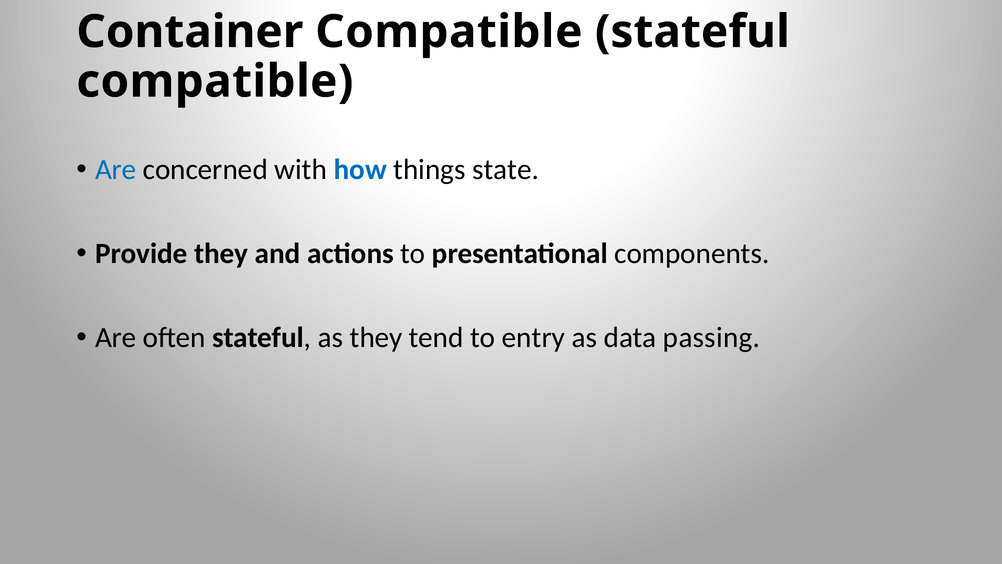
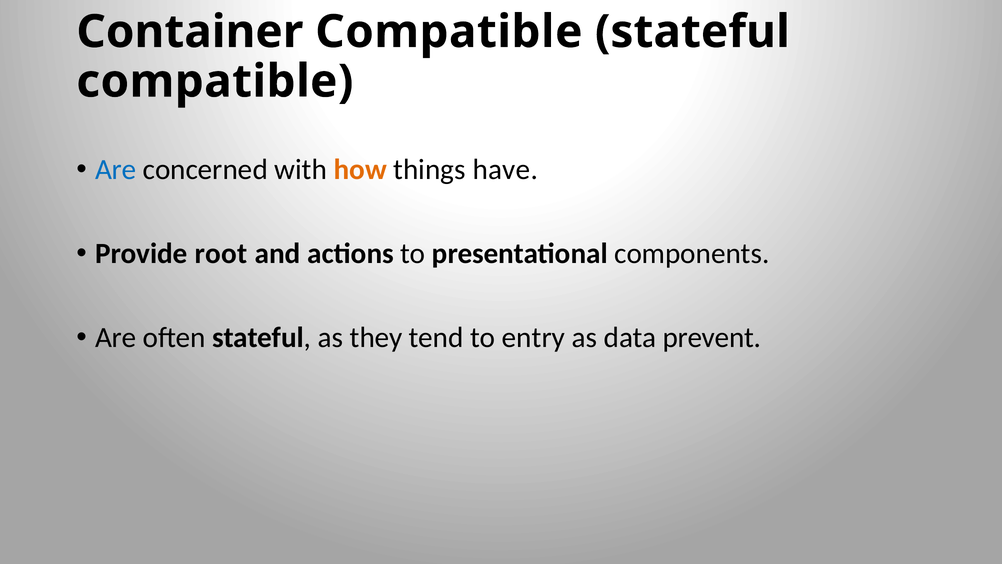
how colour: blue -> orange
state: state -> have
Provide they: they -> root
passing: passing -> prevent
